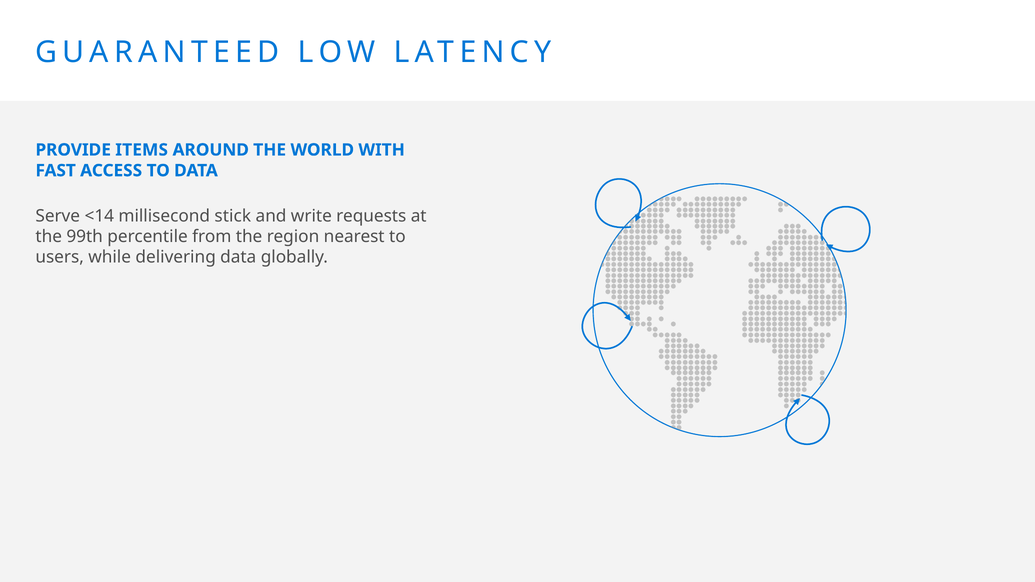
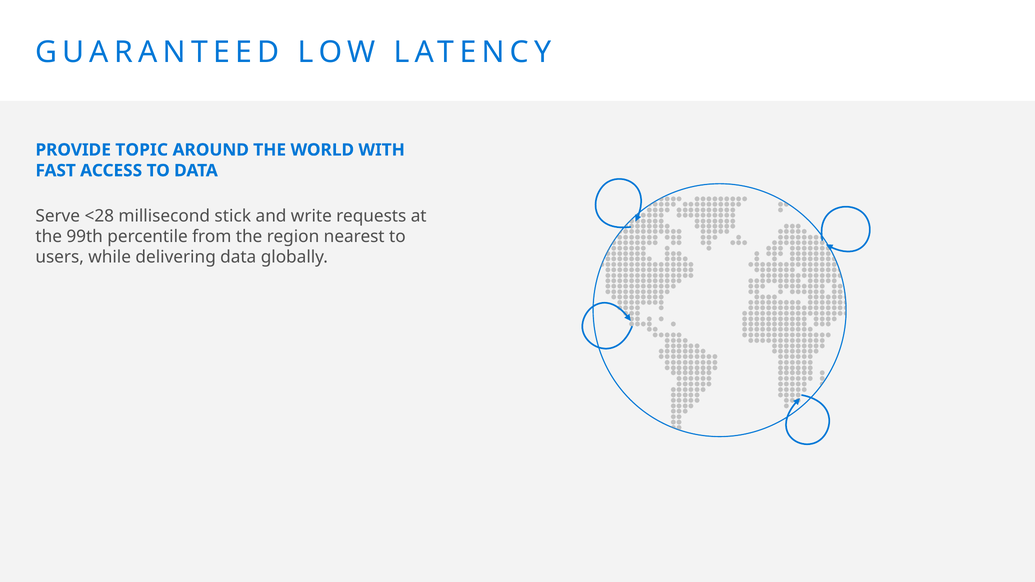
ITEMS: ITEMS -> TOPIC
<14: <14 -> <28
